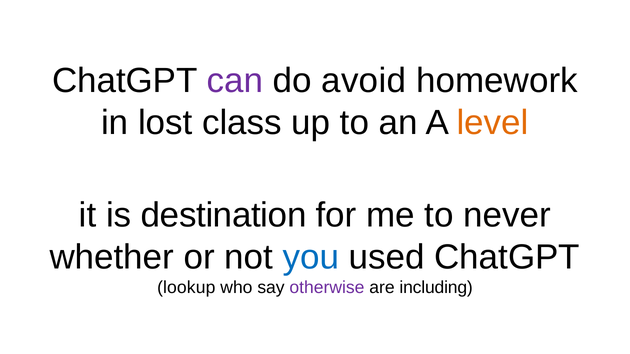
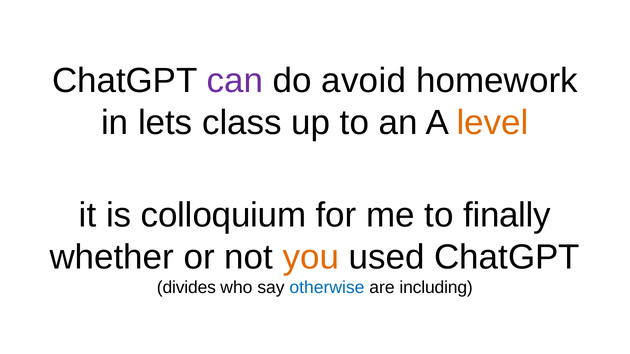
lost: lost -> lets
destination: destination -> colloquium
never: never -> finally
you colour: blue -> orange
lookup: lookup -> divides
otherwise colour: purple -> blue
